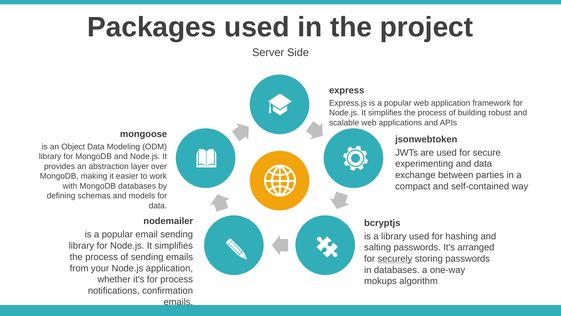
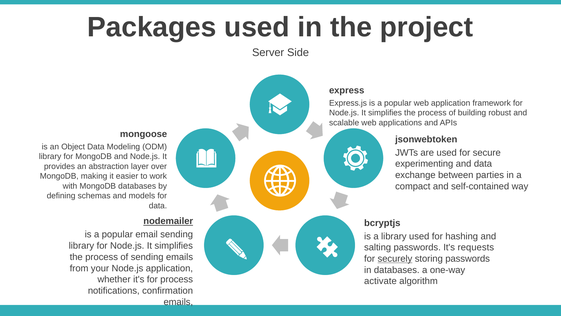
nodemailer underline: none -> present
arranged: arranged -> requests
mokups: mokups -> activate
